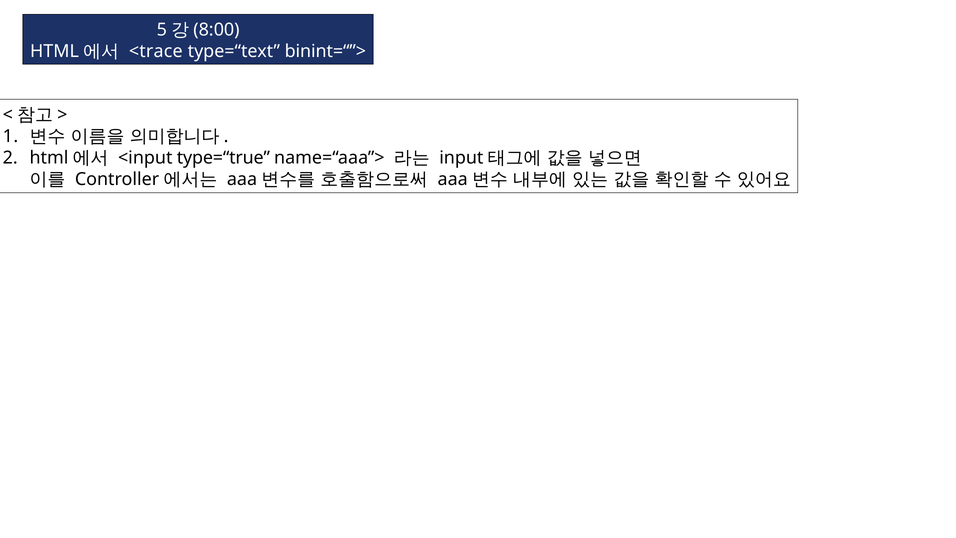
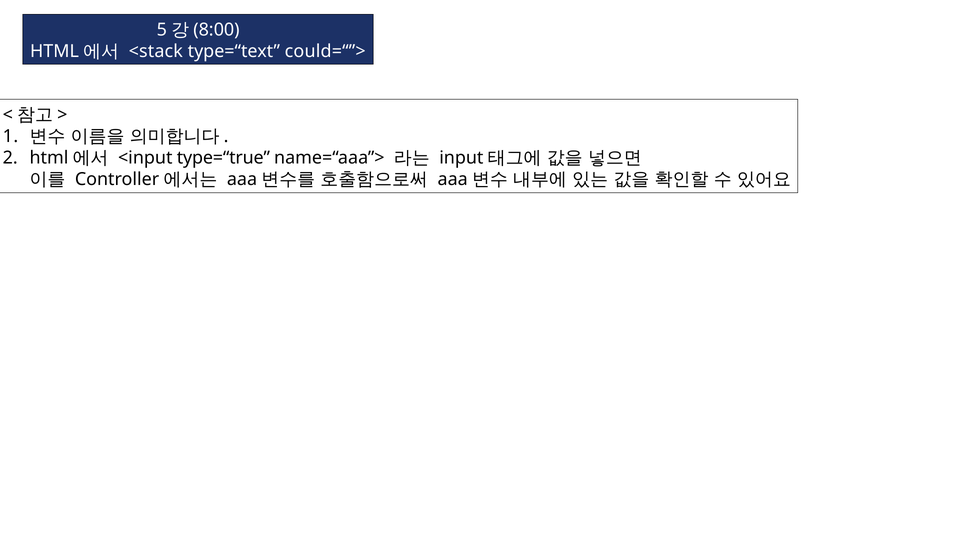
<trace: <trace -> <stack
binint=“”>: binint=“”> -> could=“”>
